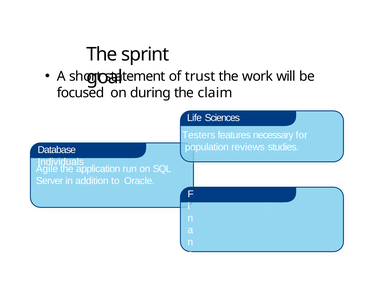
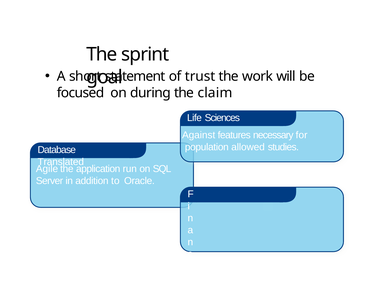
Testers: Testers -> Against
reviews: reviews -> allowed
Individuals: Individuals -> Translated
